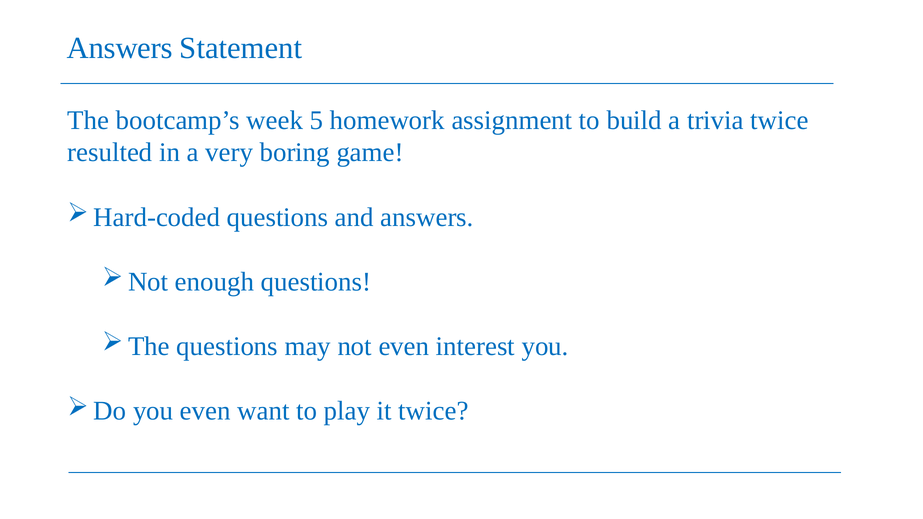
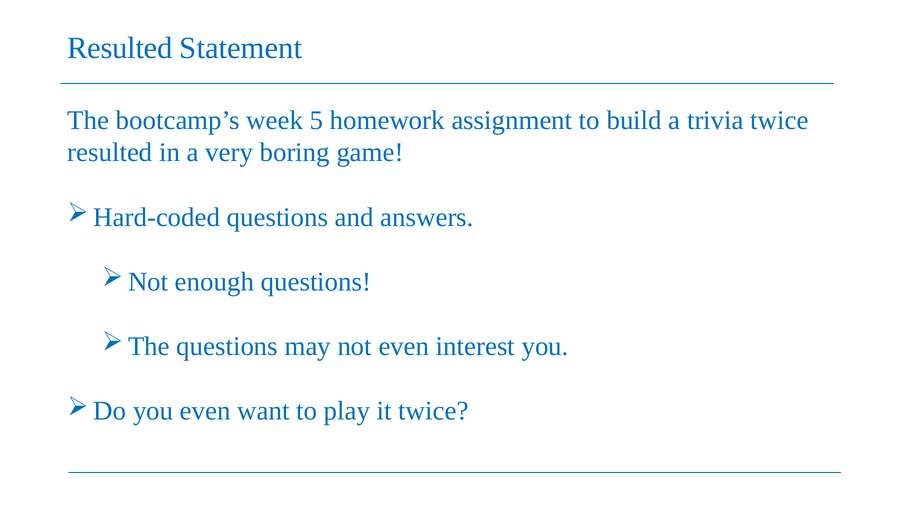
Answers at (120, 48): Answers -> Resulted
